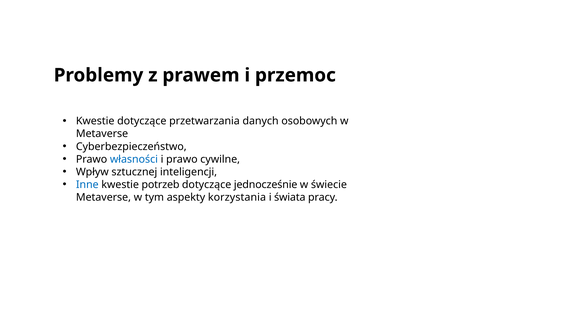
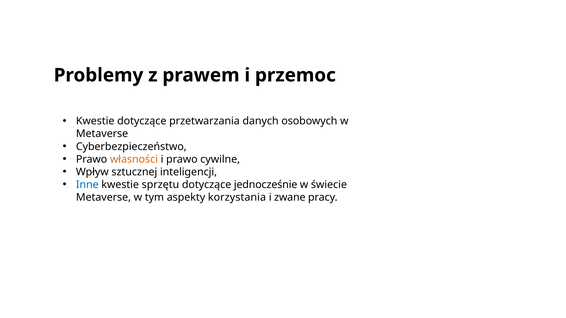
własności colour: blue -> orange
potrzeb: potrzeb -> sprzętu
świata: świata -> zwane
